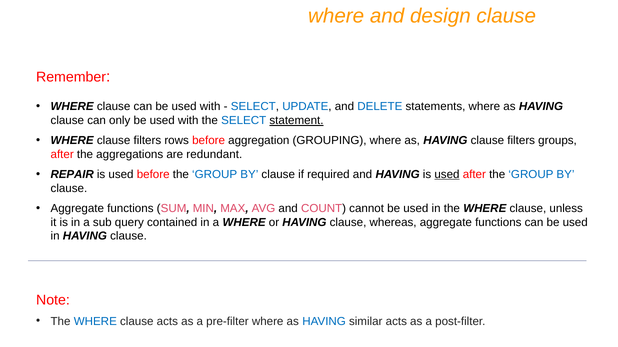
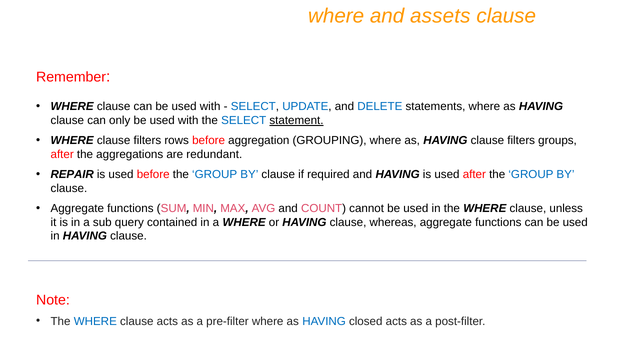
design: design -> assets
used at (447, 175) underline: present -> none
similar: similar -> closed
